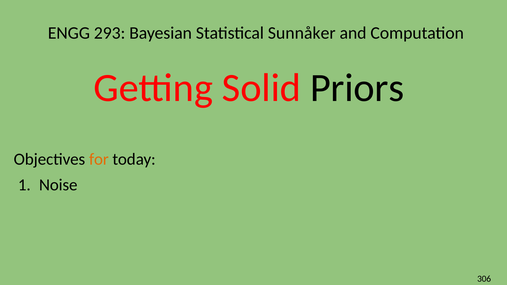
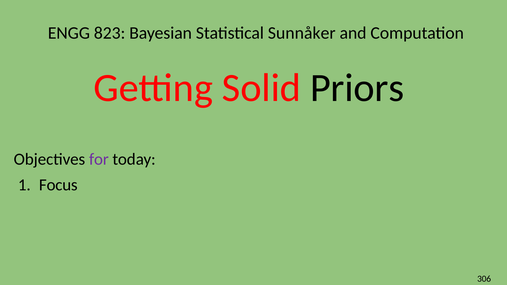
293: 293 -> 823
for colour: orange -> purple
Noise: Noise -> Focus
